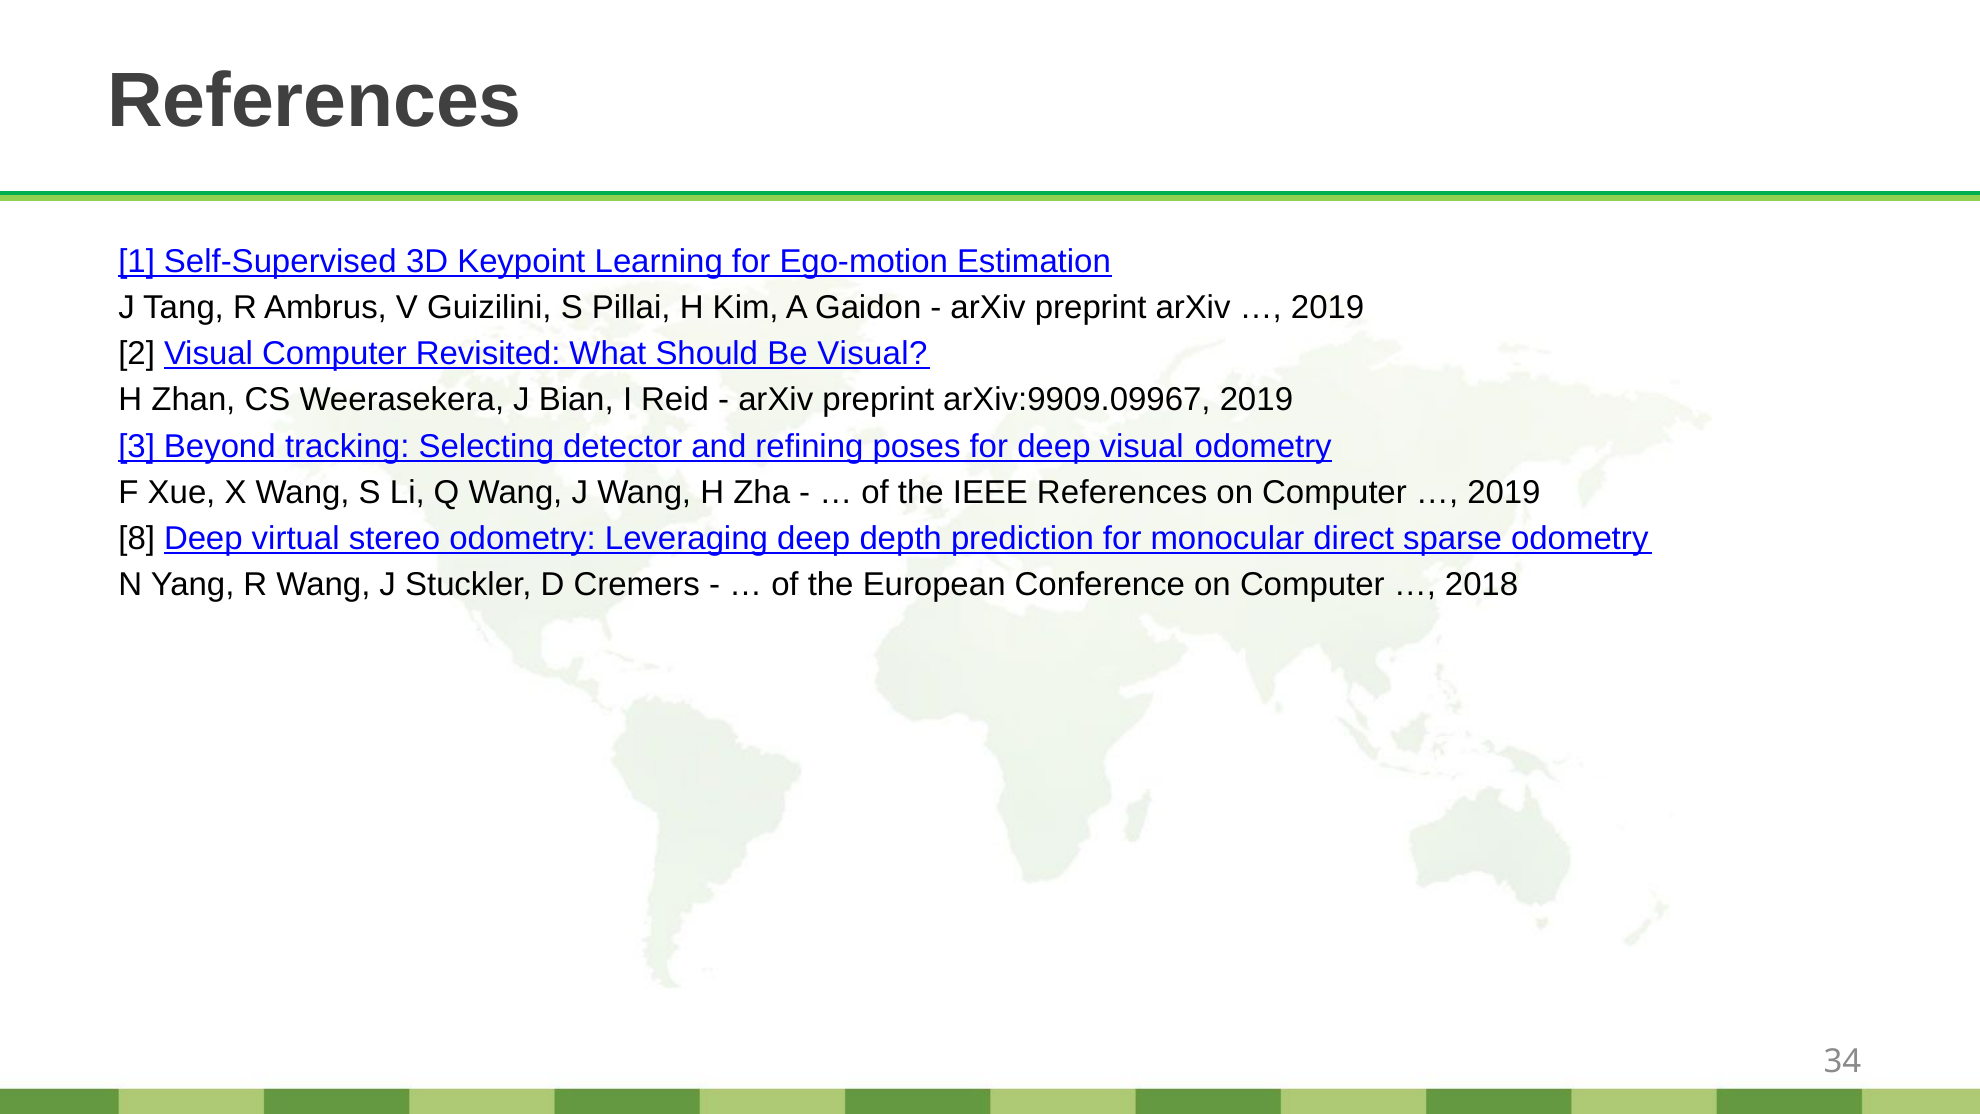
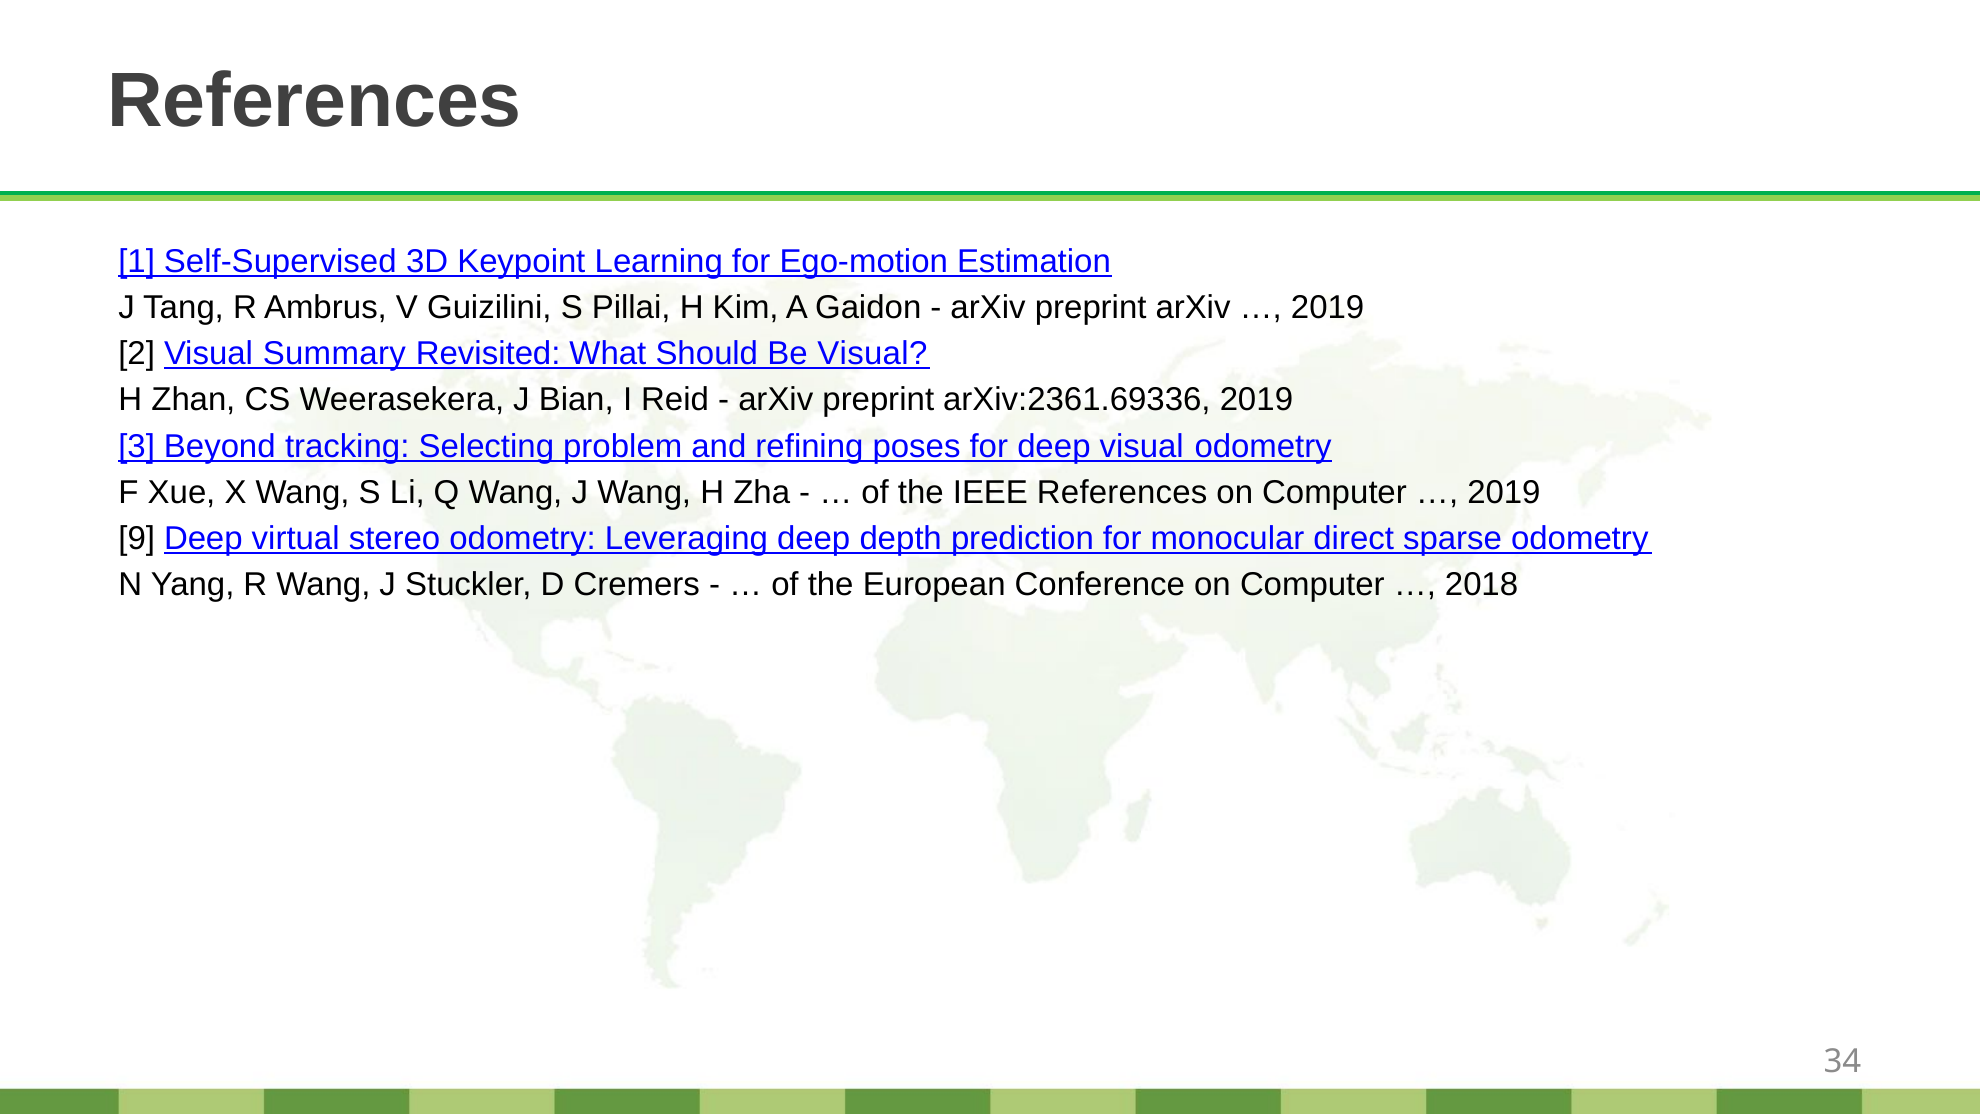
Visual Computer: Computer -> Summary
arXiv:9909.09967: arXiv:9909.09967 -> arXiv:2361.69336
detector: detector -> problem
8: 8 -> 9
